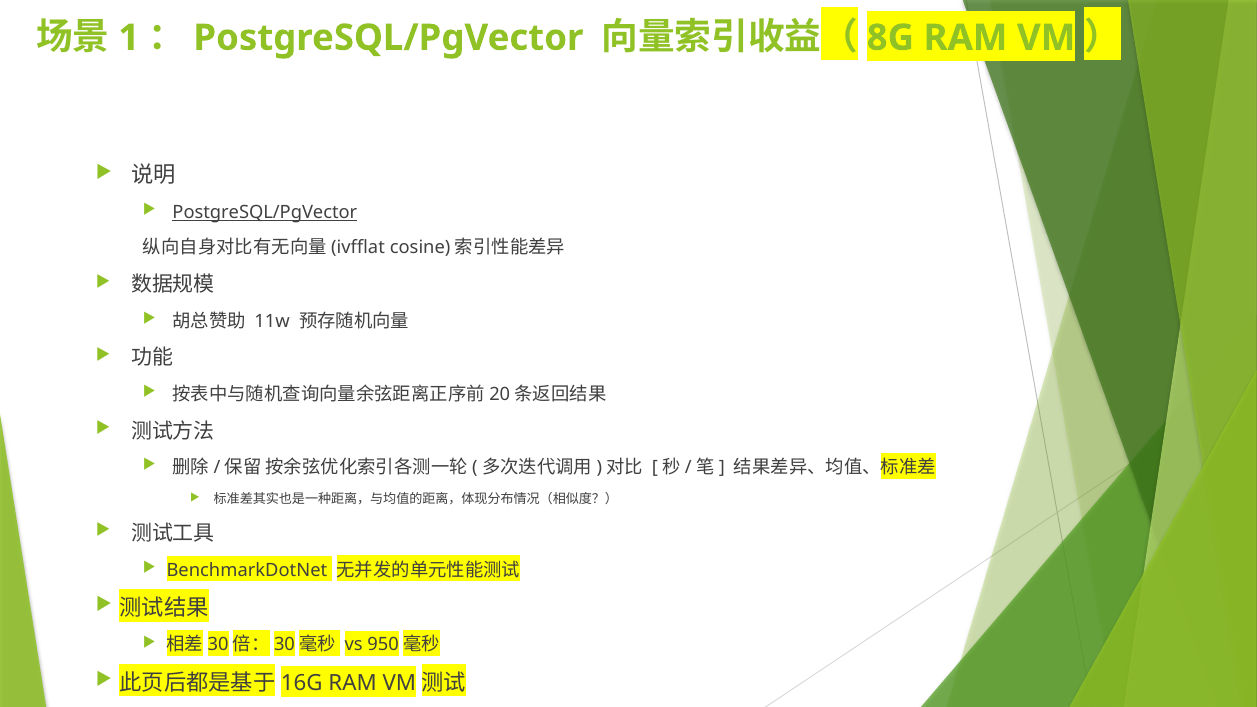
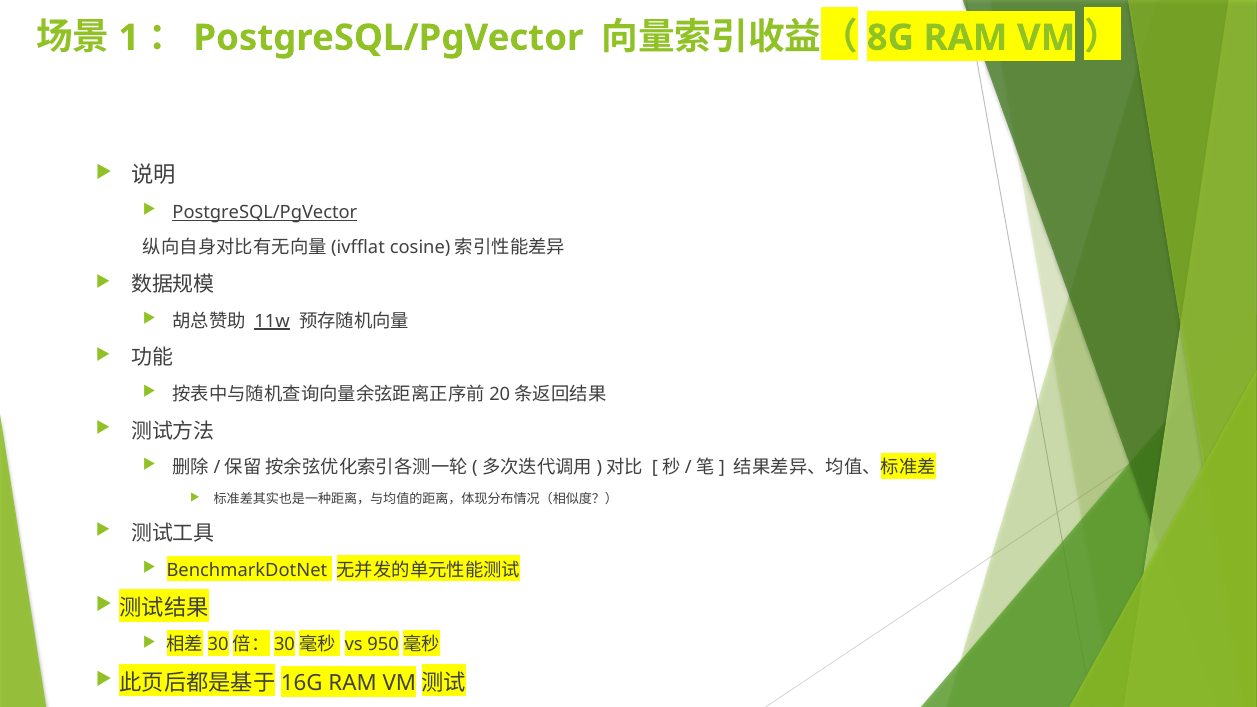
11w underline: none -> present
